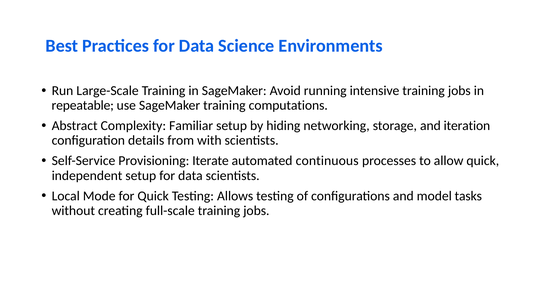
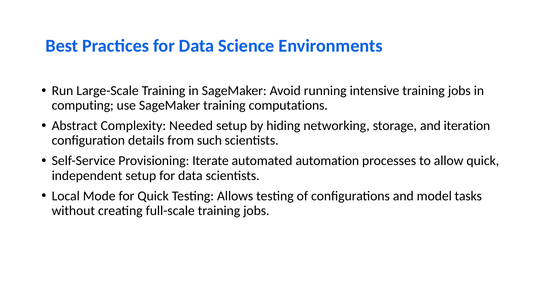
repeatable: repeatable -> computing
Familiar: Familiar -> Needed
with: with -> such
continuous: continuous -> automation
